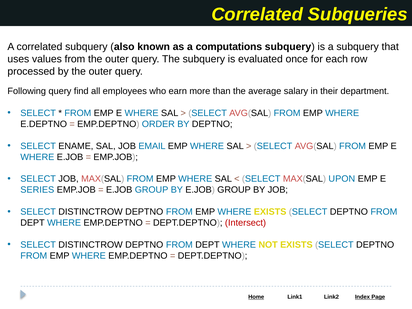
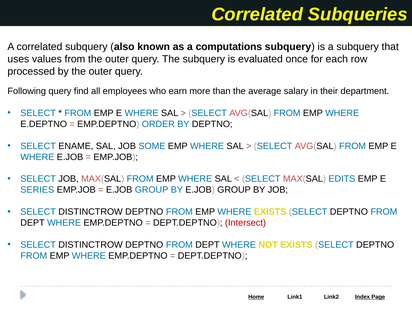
EMAIL: EMAIL -> SOME
UPON: UPON -> EDITS
